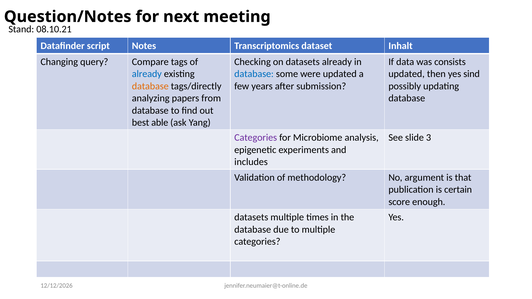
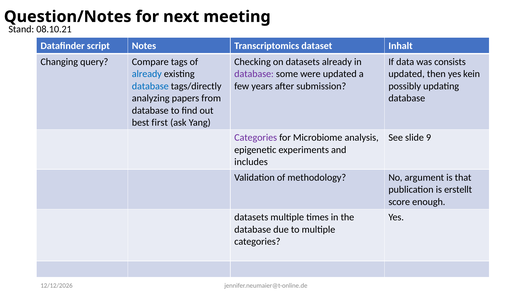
database at (254, 74) colour: blue -> purple
sind: sind -> kein
database at (150, 86) colour: orange -> blue
able: able -> first
3: 3 -> 9
certain: certain -> erstellt
